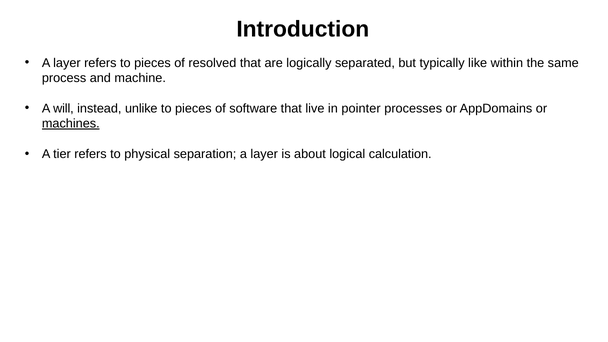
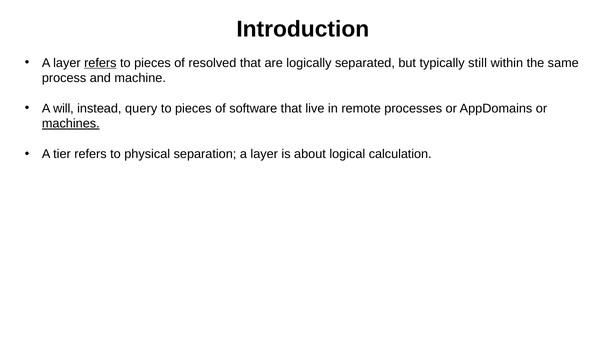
refers at (100, 63) underline: none -> present
like: like -> still
unlike: unlike -> query
pointer: pointer -> remote
